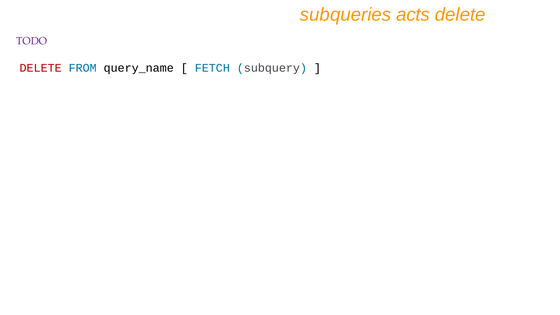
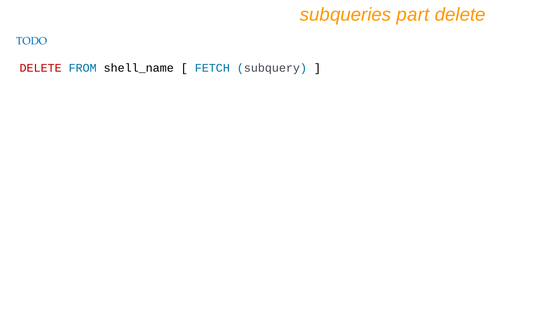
acts: acts -> part
TODO colour: purple -> blue
query_name: query_name -> shell_name
